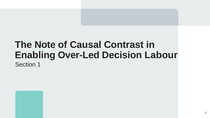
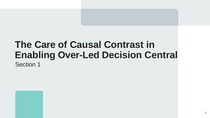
Note: Note -> Care
Labour: Labour -> Central
